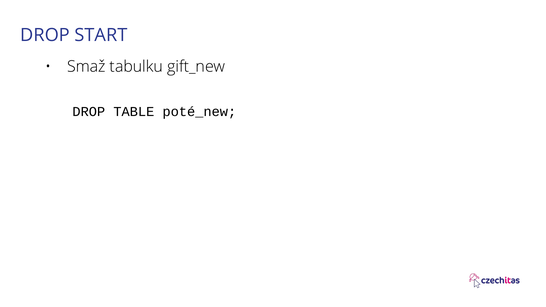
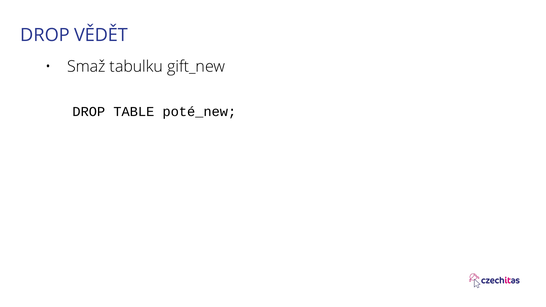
START: START -> VĚDĚT
